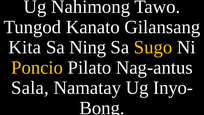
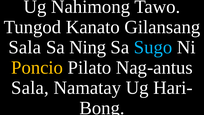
Kita at (25, 47): Kita -> Sala
Sugo colour: yellow -> light blue
Inyo-: Inyo- -> Hari-
